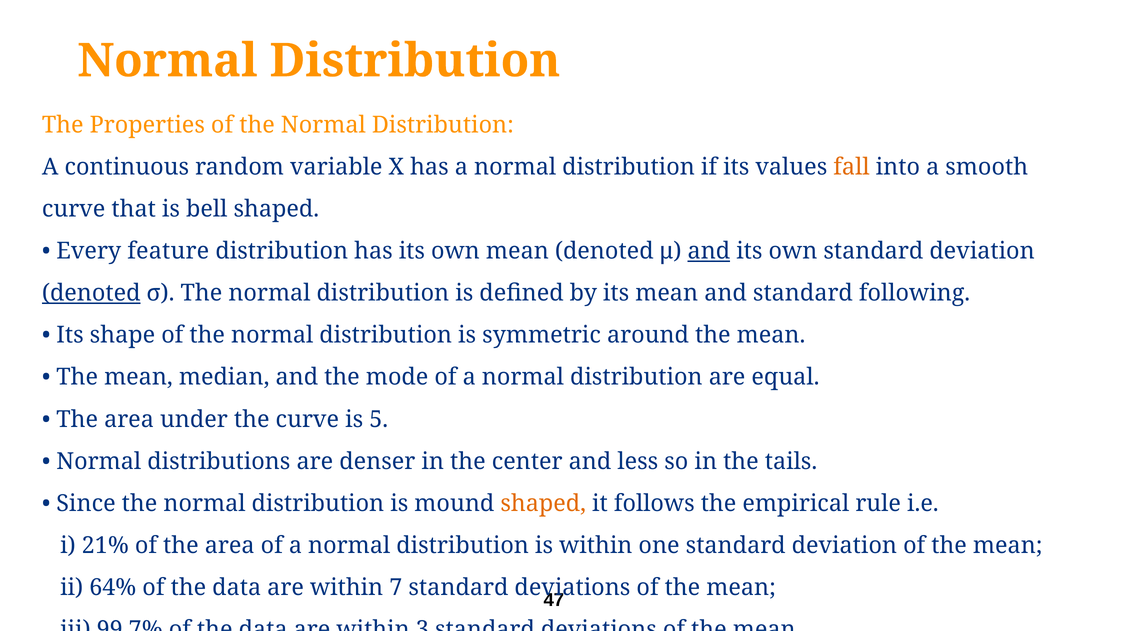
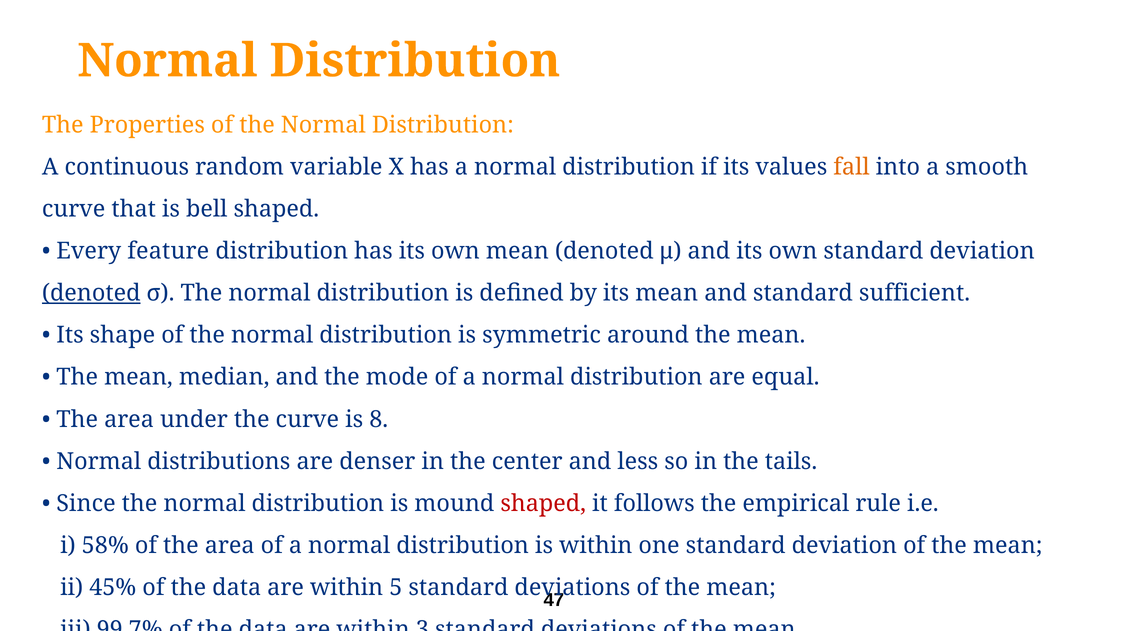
and at (709, 251) underline: present -> none
following: following -> sufficient
5: 5 -> 8
shaped at (543, 503) colour: orange -> red
21%: 21% -> 58%
64%: 64% -> 45%
7: 7 -> 5
